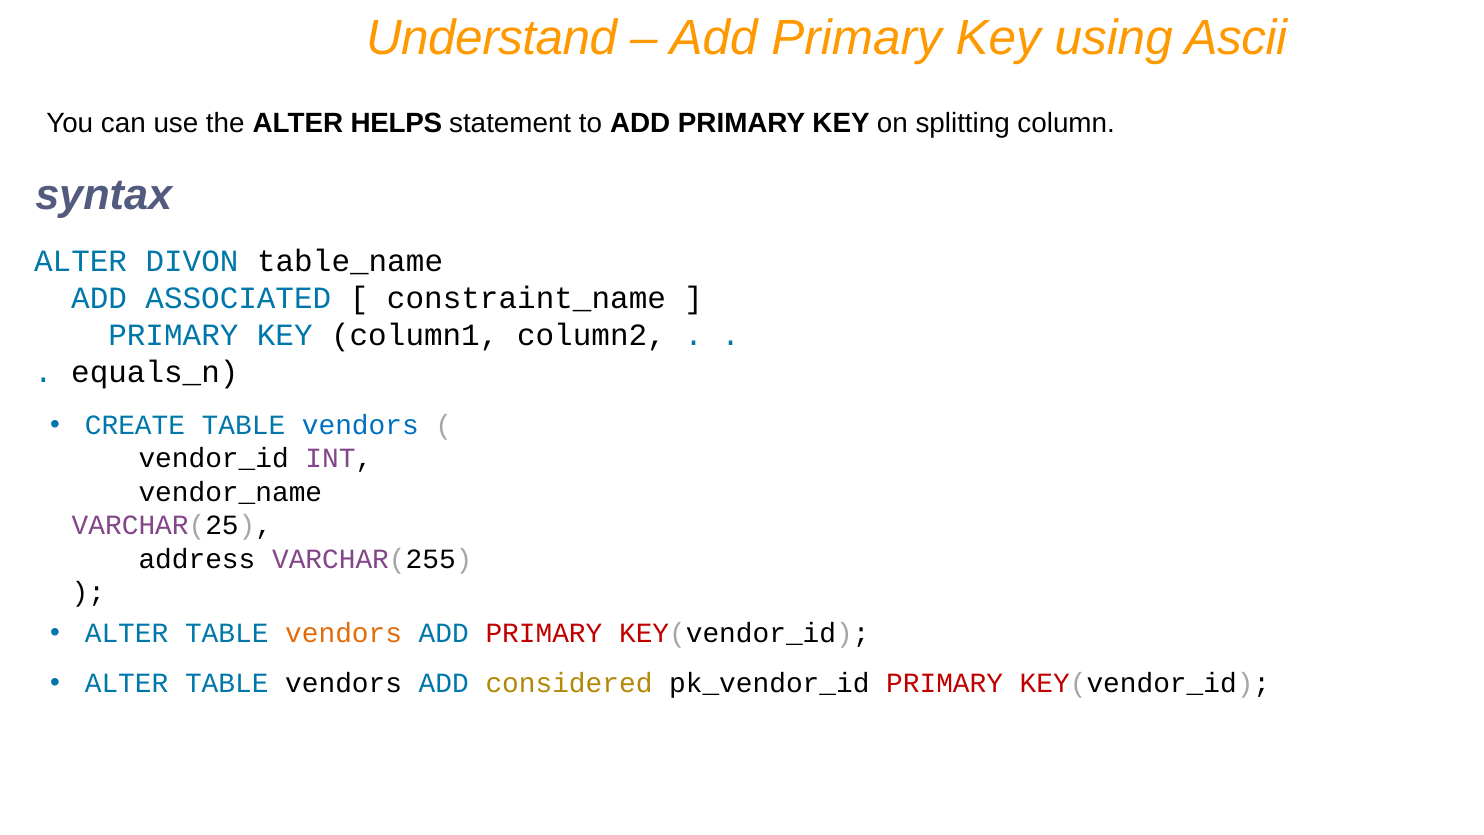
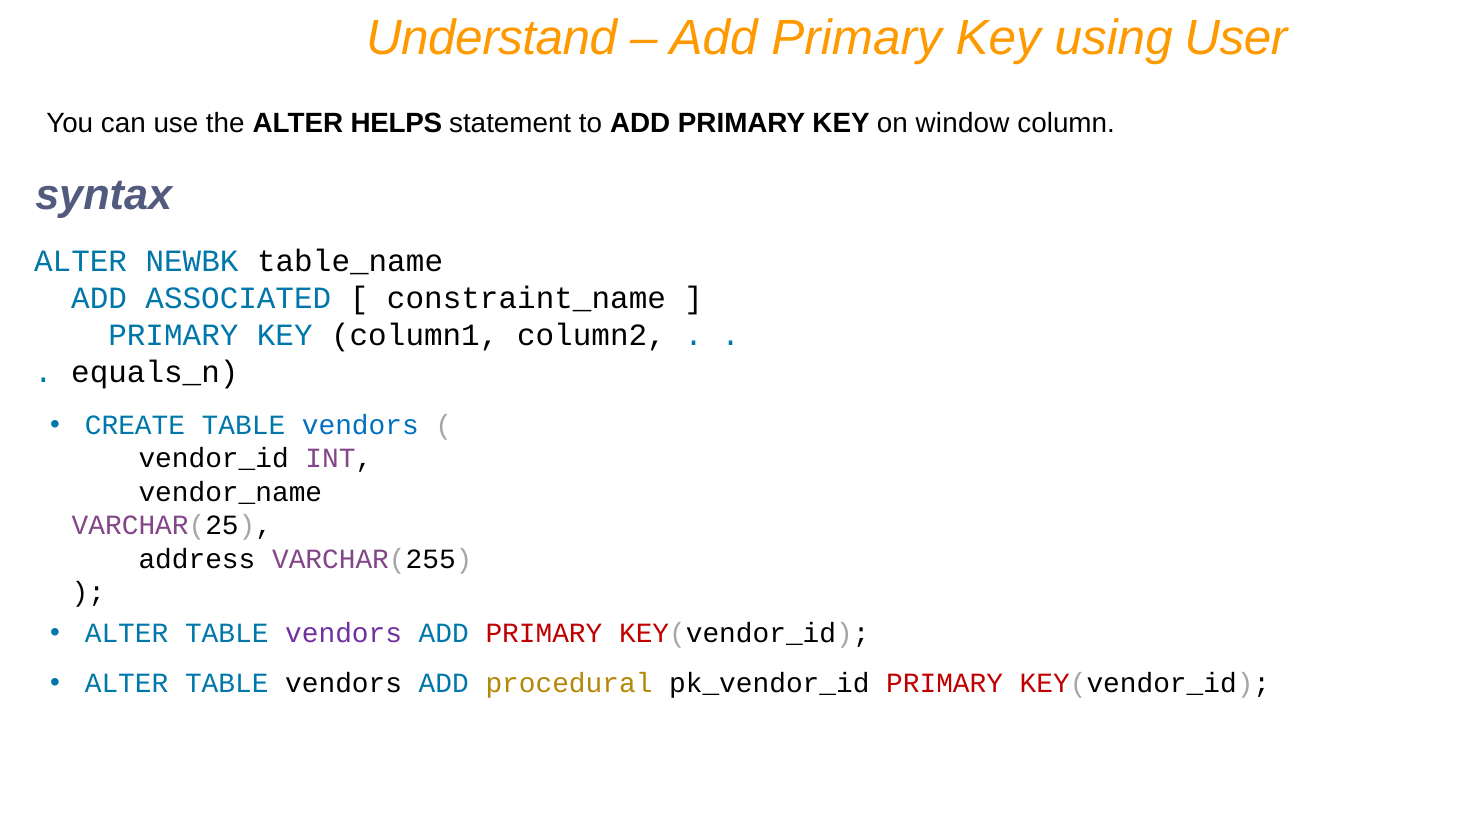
Ascii: Ascii -> User
splitting: splitting -> window
DIVON: DIVON -> NEWBK
vendors at (344, 633) colour: orange -> purple
considered: considered -> procedural
